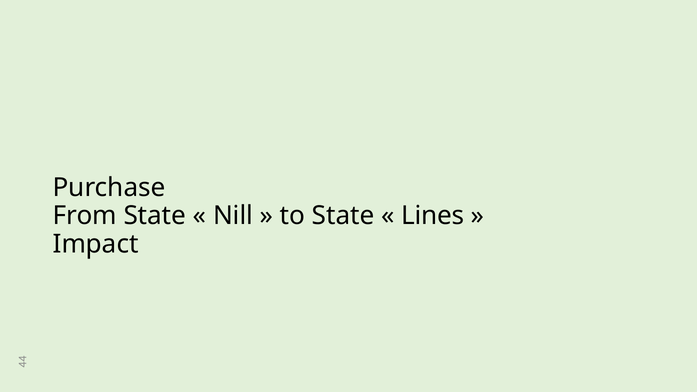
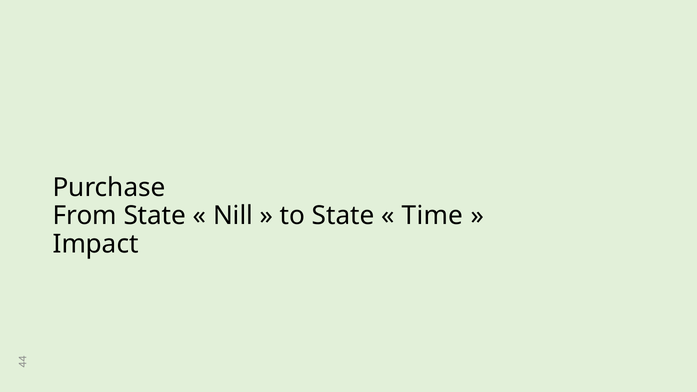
Lines: Lines -> Time
